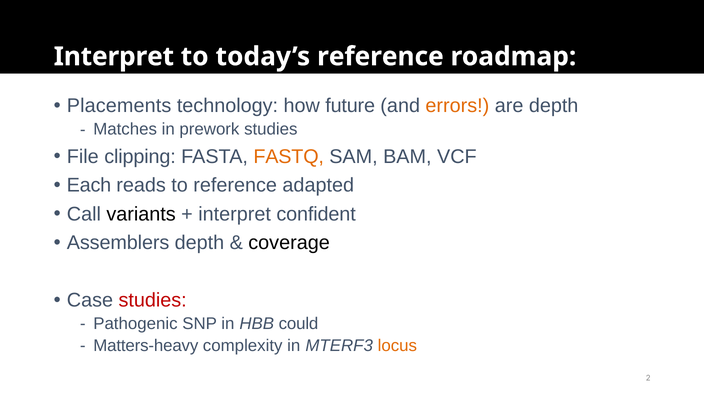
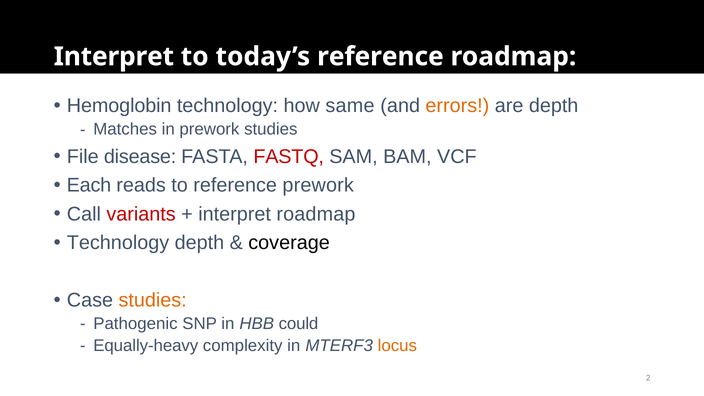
Placements: Placements -> Hemoglobin
future: future -> same
clipping: clipping -> disease
FASTQ colour: orange -> red
reference adapted: adapted -> prework
variants colour: black -> red
interpret confident: confident -> roadmap
Assemblers at (118, 243): Assemblers -> Technology
studies at (153, 300) colour: red -> orange
Matters-heavy: Matters-heavy -> Equally-heavy
